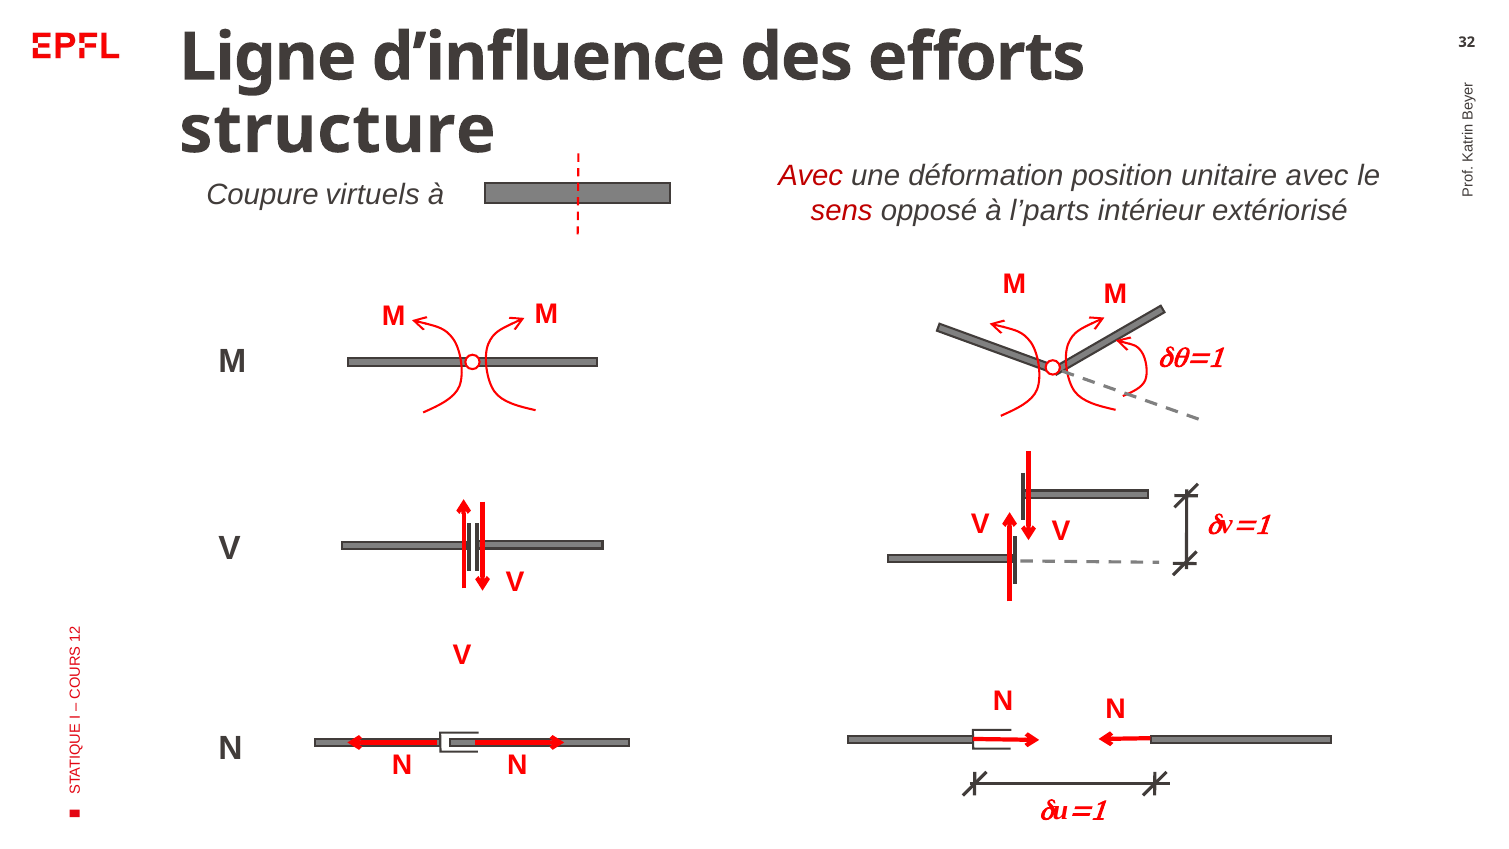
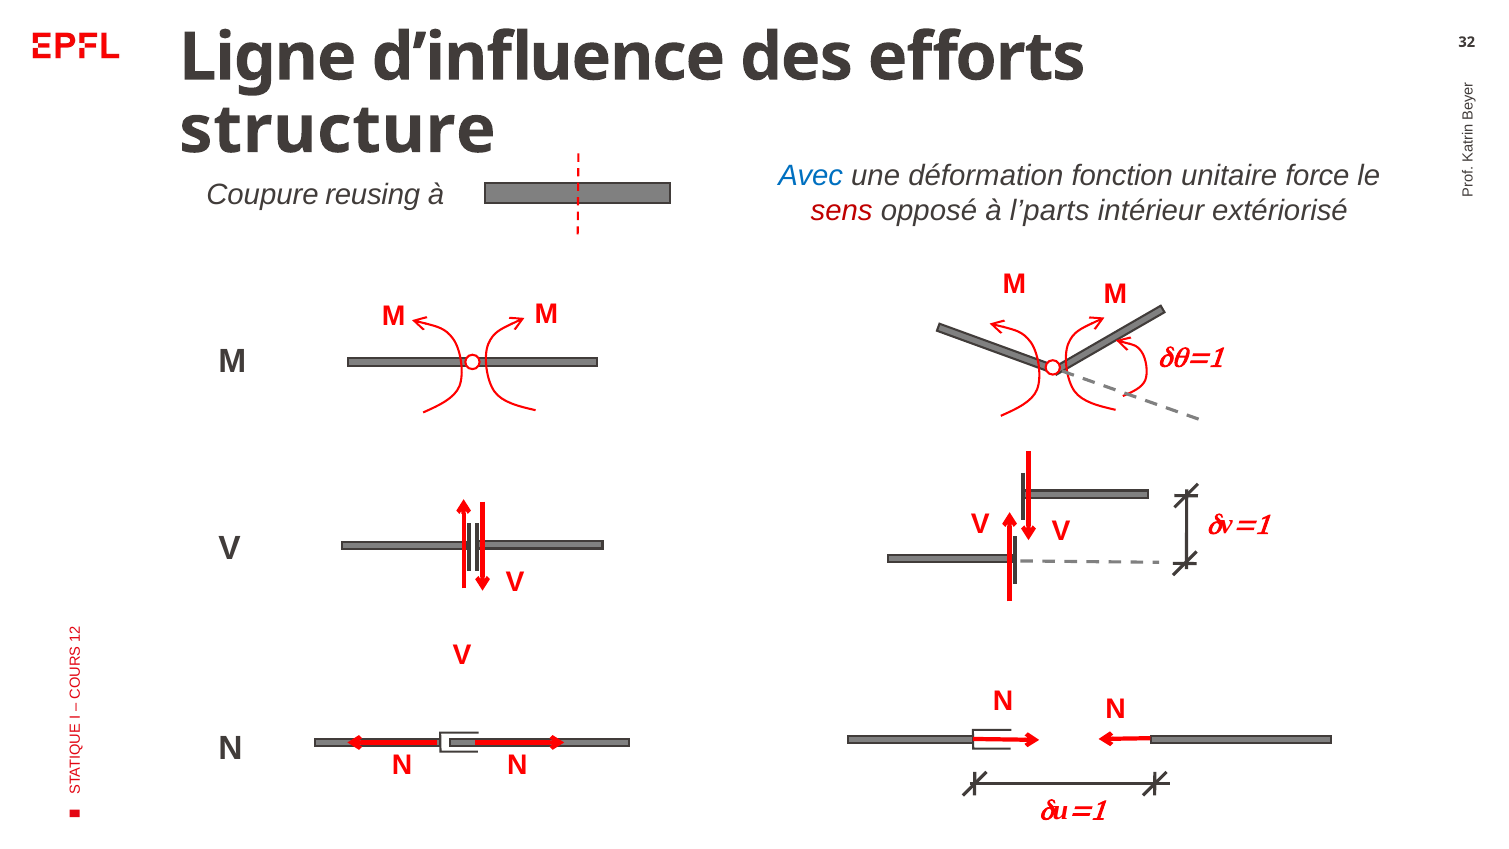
Avec at (811, 176) colour: red -> blue
position: position -> fonction
unitaire avec: avec -> force
virtuels: virtuels -> reusing
